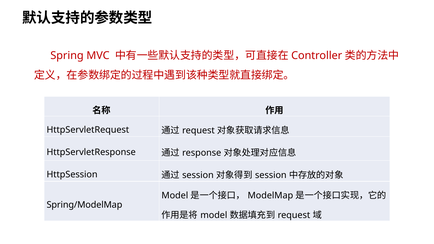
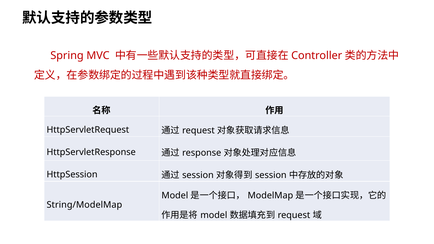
Spring/ModelMap: Spring/ModelMap -> String/ModelMap
